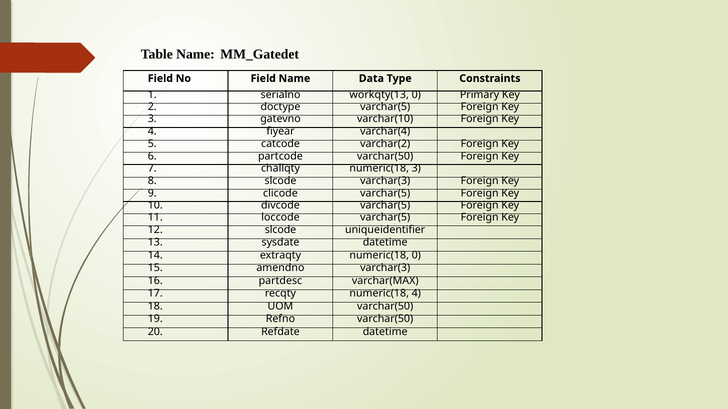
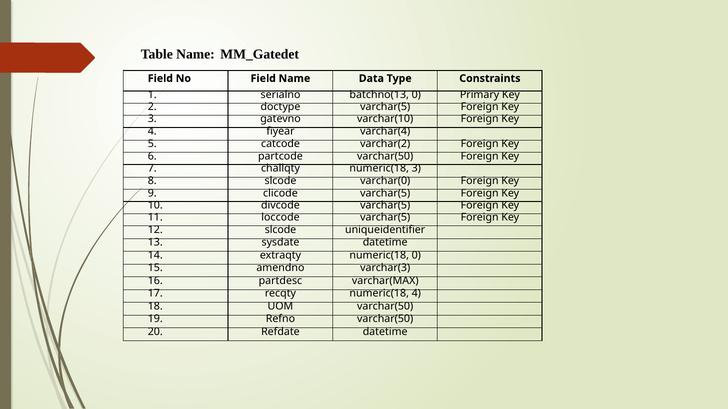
workqty(13: workqty(13 -> batchno(13
slcode varchar(3: varchar(3 -> varchar(0
